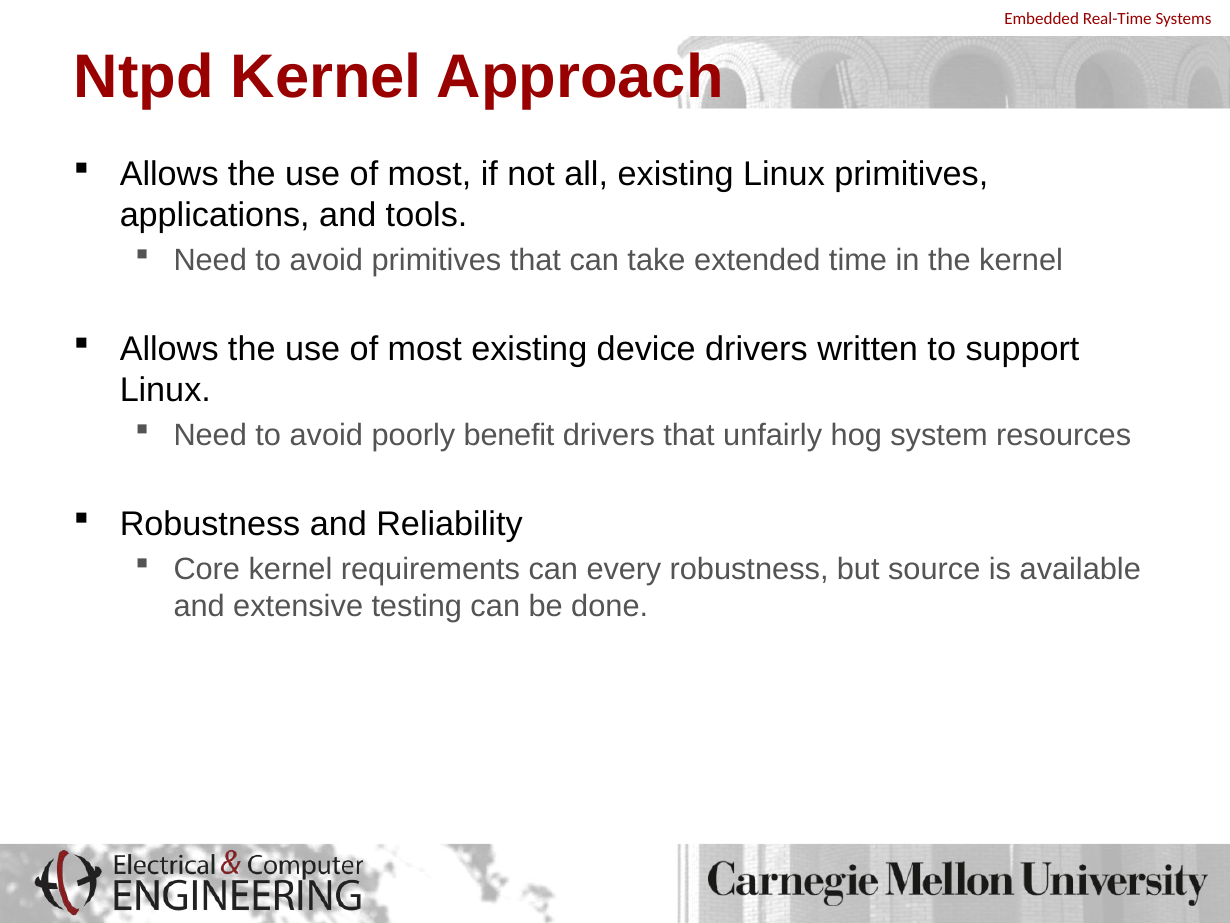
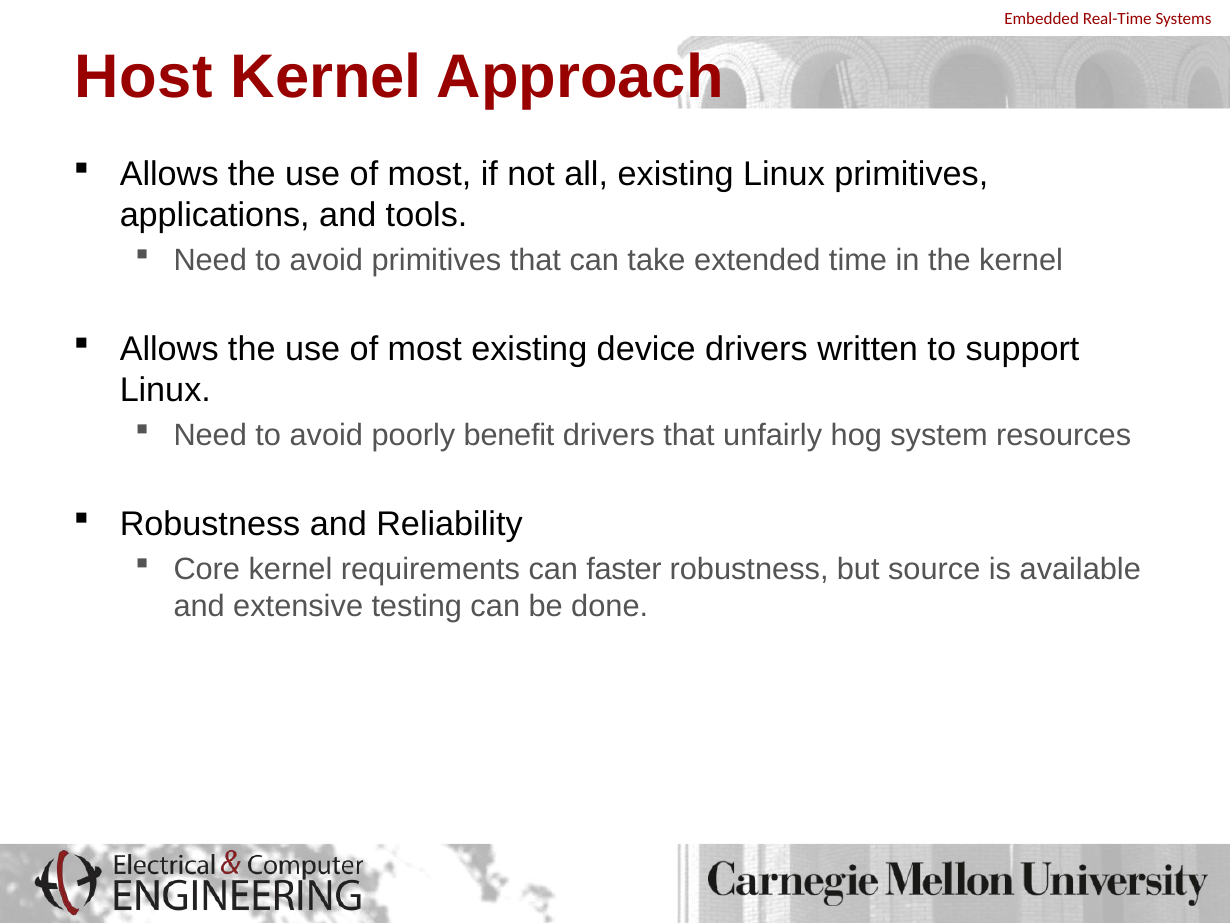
Ntpd: Ntpd -> Host
every: every -> faster
